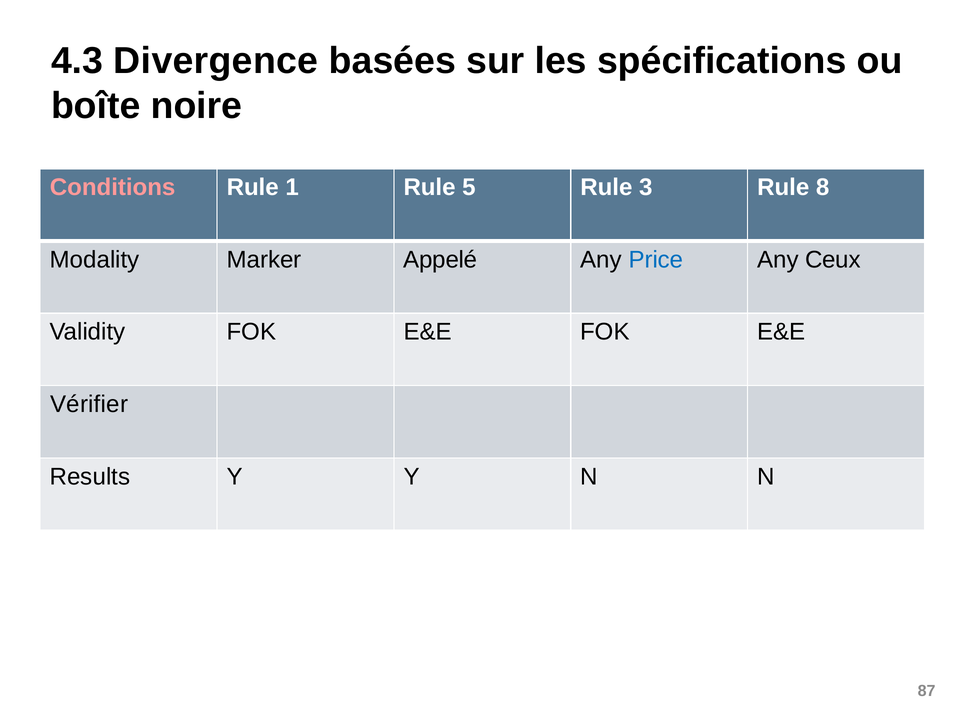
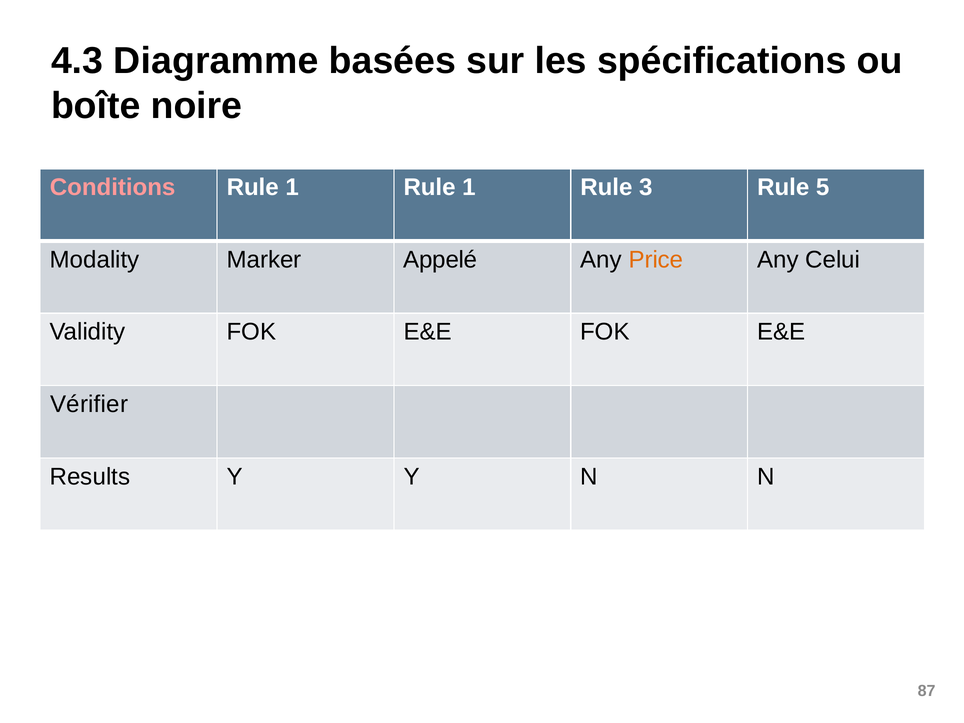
Divergence: Divergence -> Diagramme
1 Rule 5: 5 -> 1
8: 8 -> 5
Price colour: blue -> orange
Ceux: Ceux -> Celui
